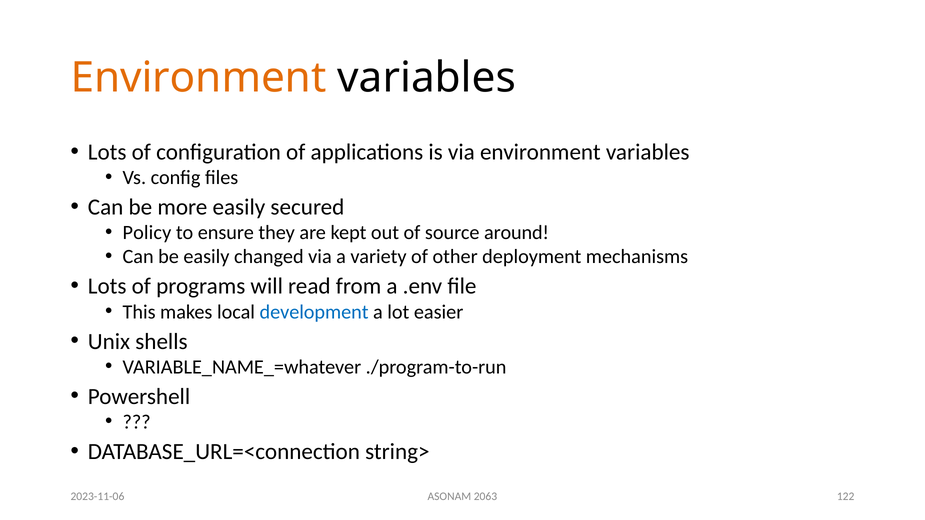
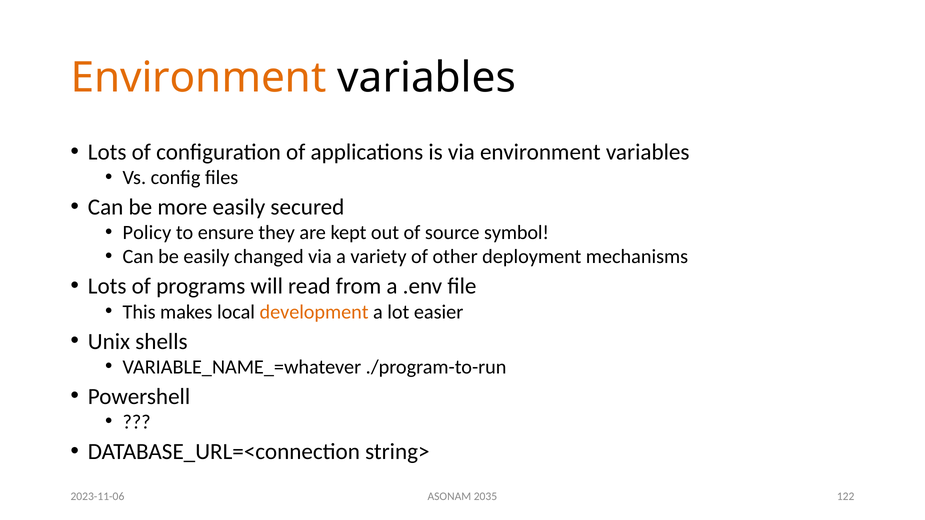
around: around -> symbol
development colour: blue -> orange
2063: 2063 -> 2035
